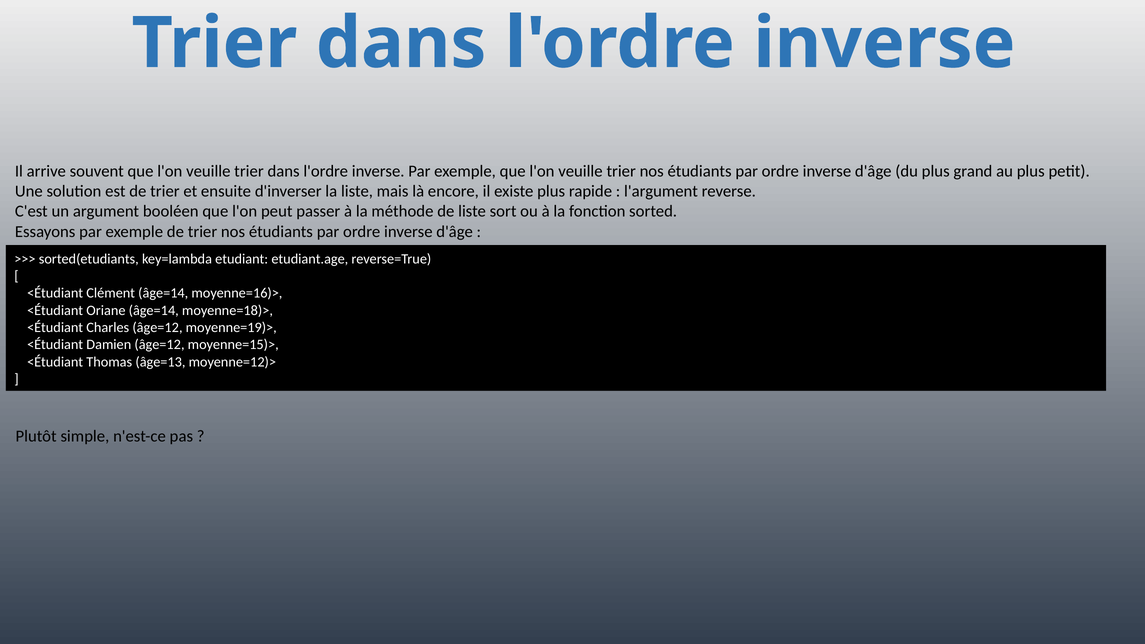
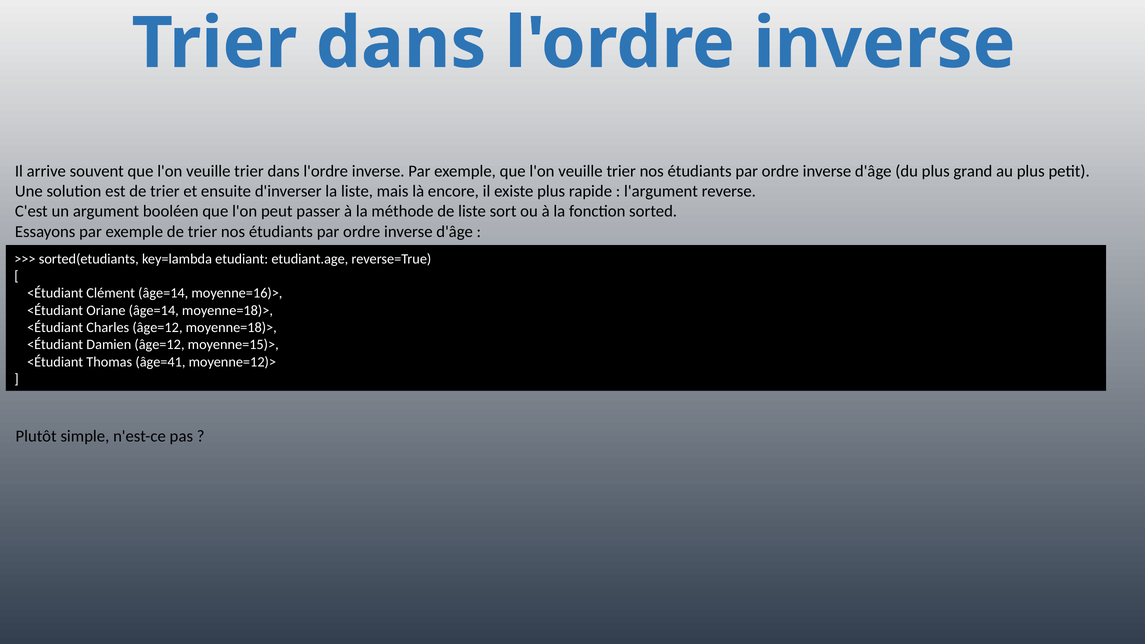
âge=12 moyenne=19)>: moyenne=19)> -> moyenne=18)>
âge=13: âge=13 -> âge=41
